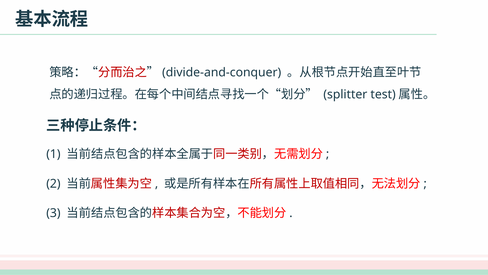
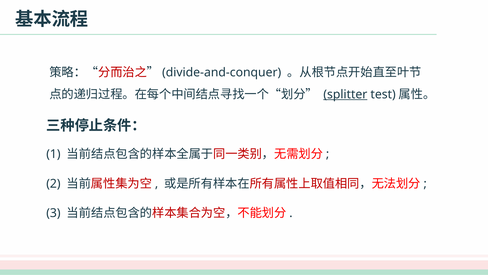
splitter underline: none -> present
